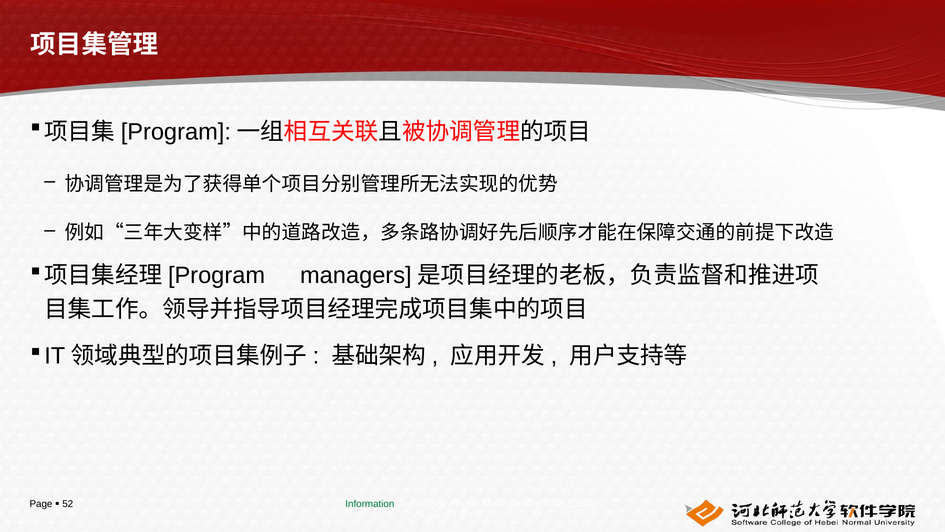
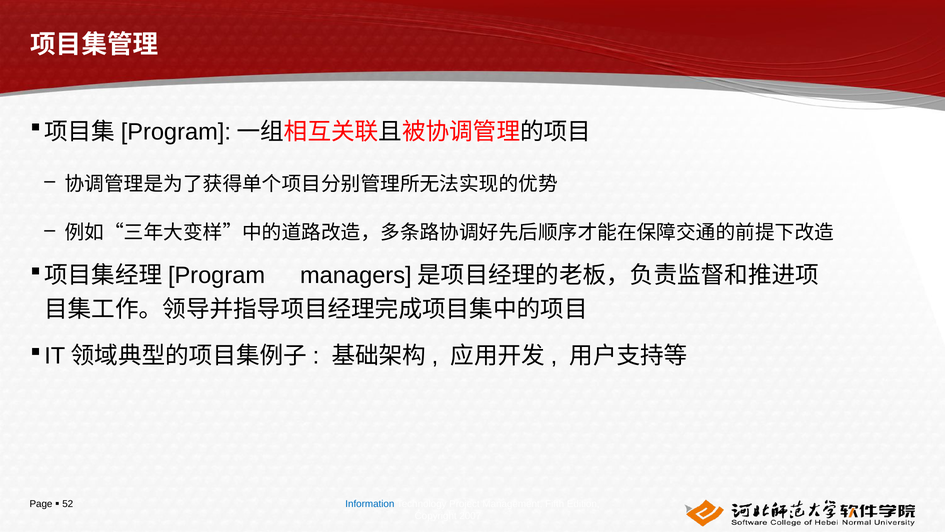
Information colour: green -> blue
